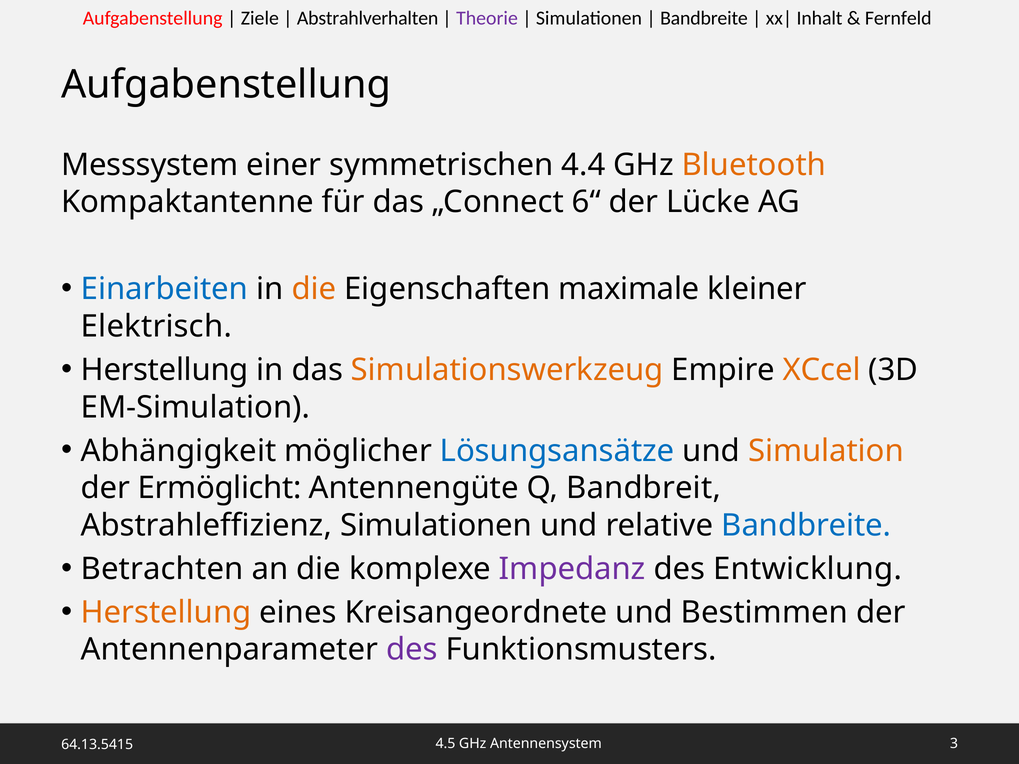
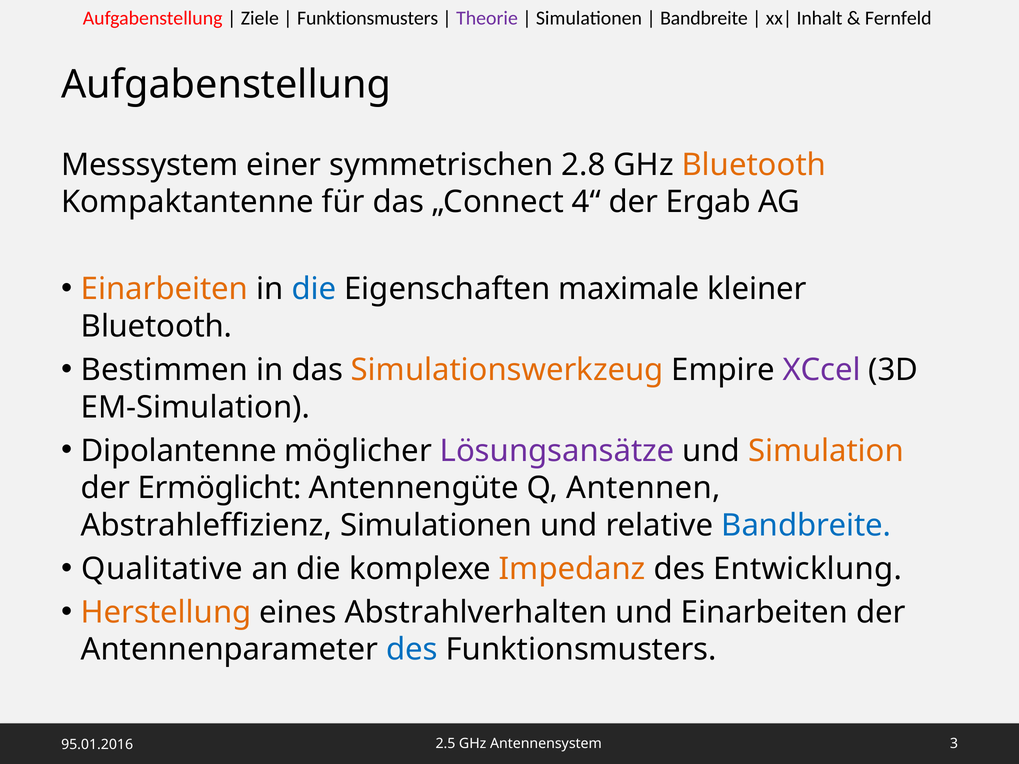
Abstrahlverhalten at (368, 18): Abstrahlverhalten -> Funktionsmusters
4.4: 4.4 -> 2.8
6“: 6“ -> 4“
Lücke: Lücke -> Ergab
Einarbeiten at (165, 289) colour: blue -> orange
die at (314, 289) colour: orange -> blue
Elektrisch at (156, 327): Elektrisch -> Bluetooth
Herstellung at (165, 370): Herstellung -> Bestimmen
XCcel colour: orange -> purple
Abhängigkeit: Abhängigkeit -> Dipolantenne
Lösungsansätze colour: blue -> purple
Bandbreit: Bandbreit -> Antennen
Betrachten: Betrachten -> Qualitative
Impedanz colour: purple -> orange
Kreisangeordnete: Kreisangeordnete -> Abstrahlverhalten
und Bestimmen: Bestimmen -> Einarbeiten
des at (412, 650) colour: purple -> blue
4.5: 4.5 -> 2.5
64.13.5415: 64.13.5415 -> 95.01.2016
